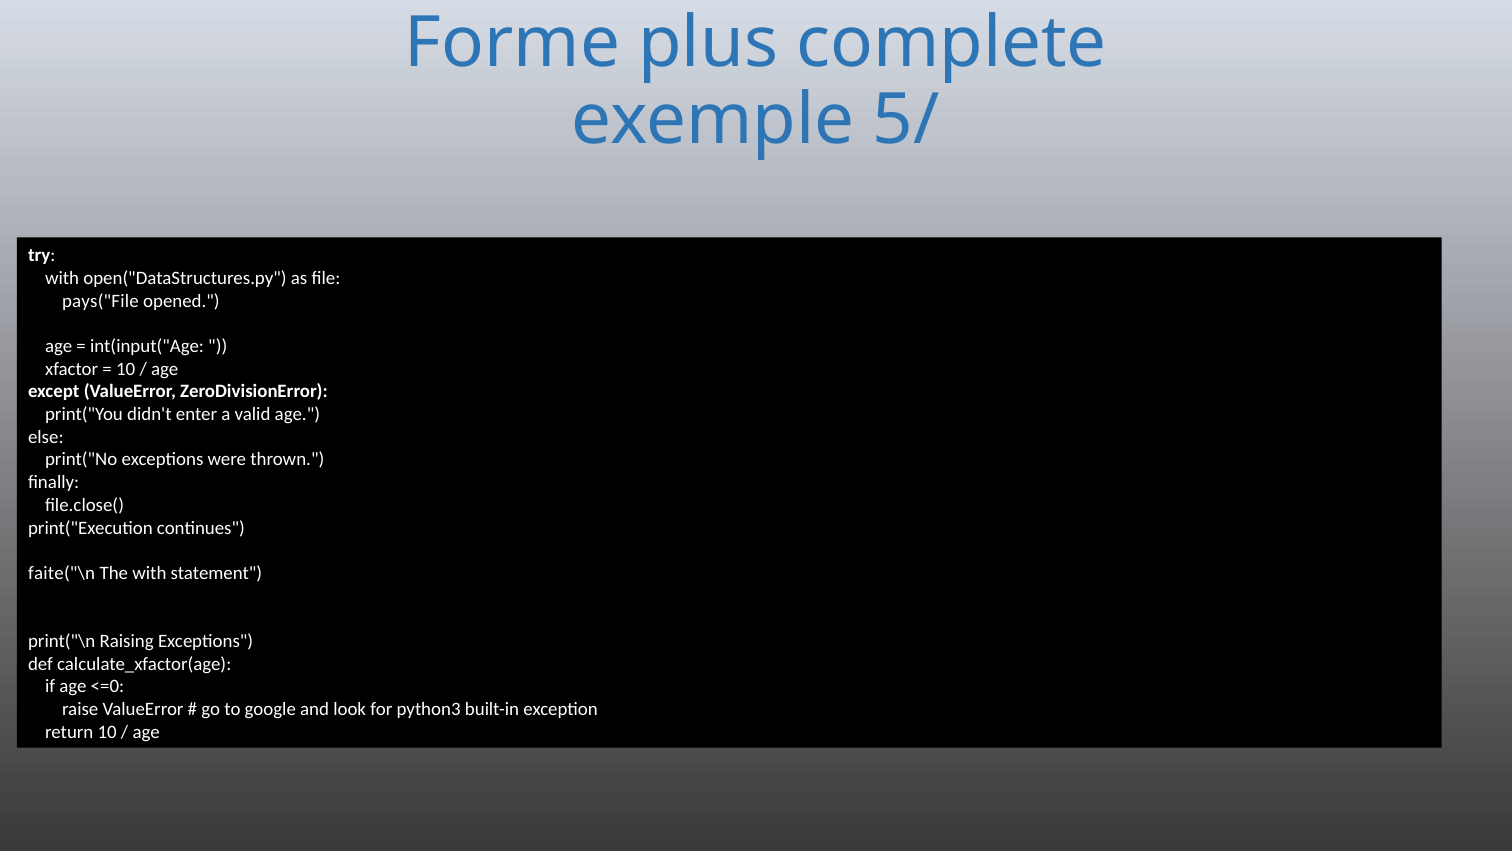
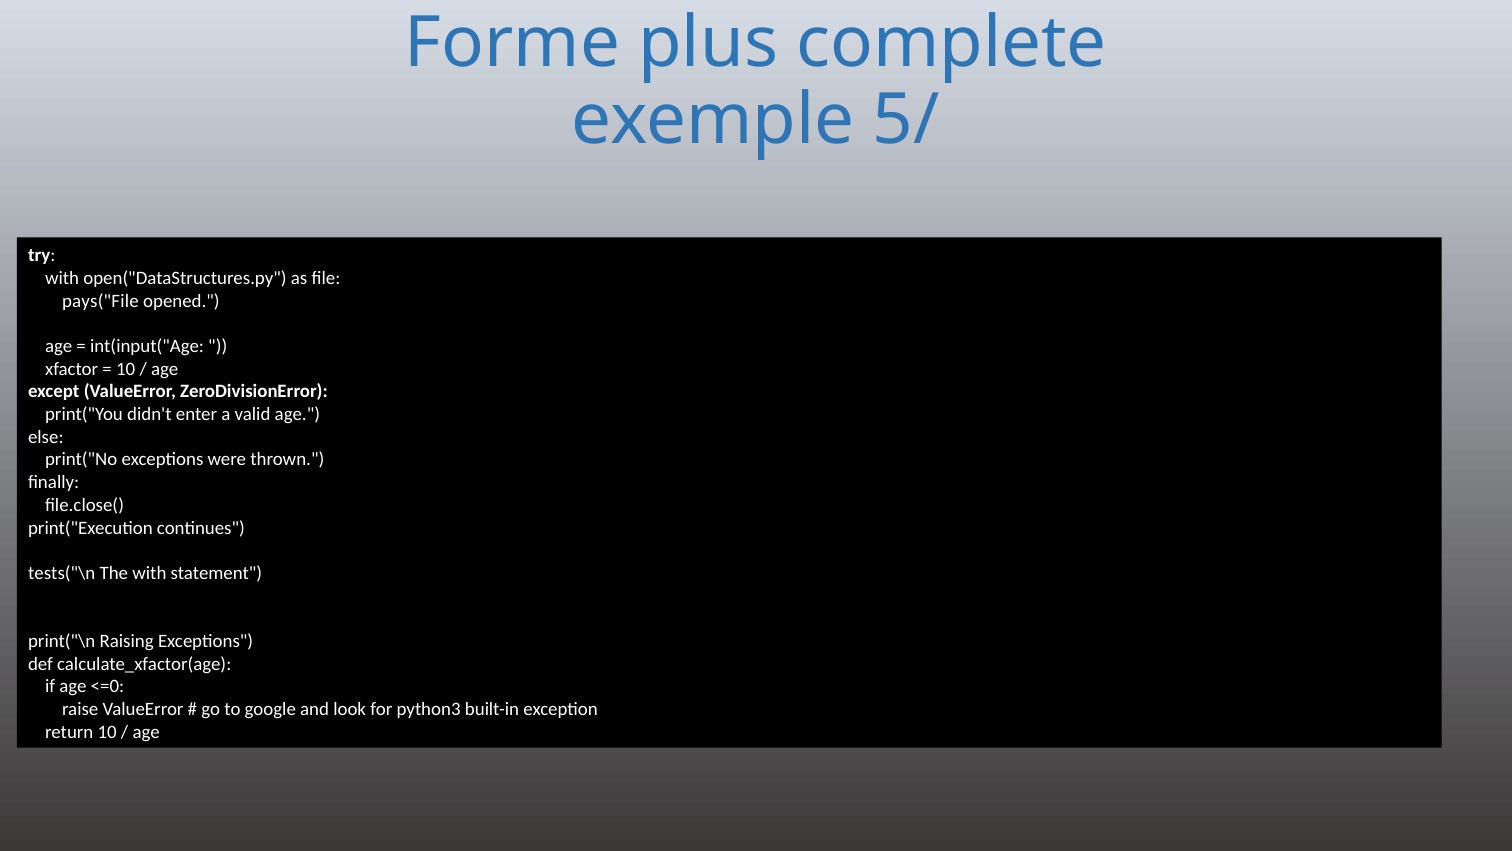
faite("\n: faite("\n -> tests("\n
